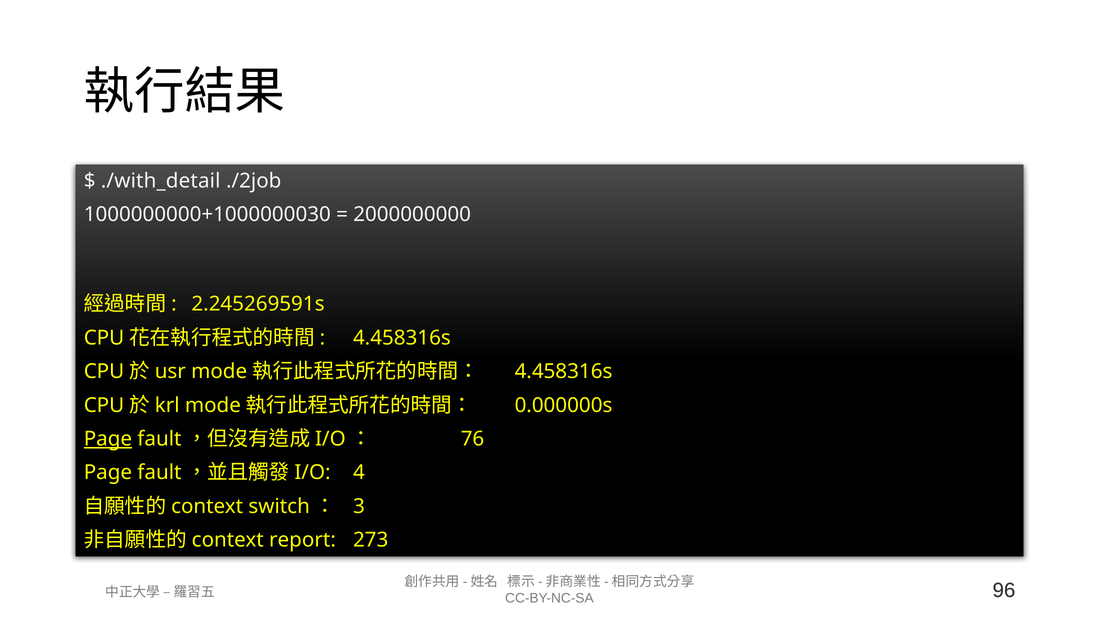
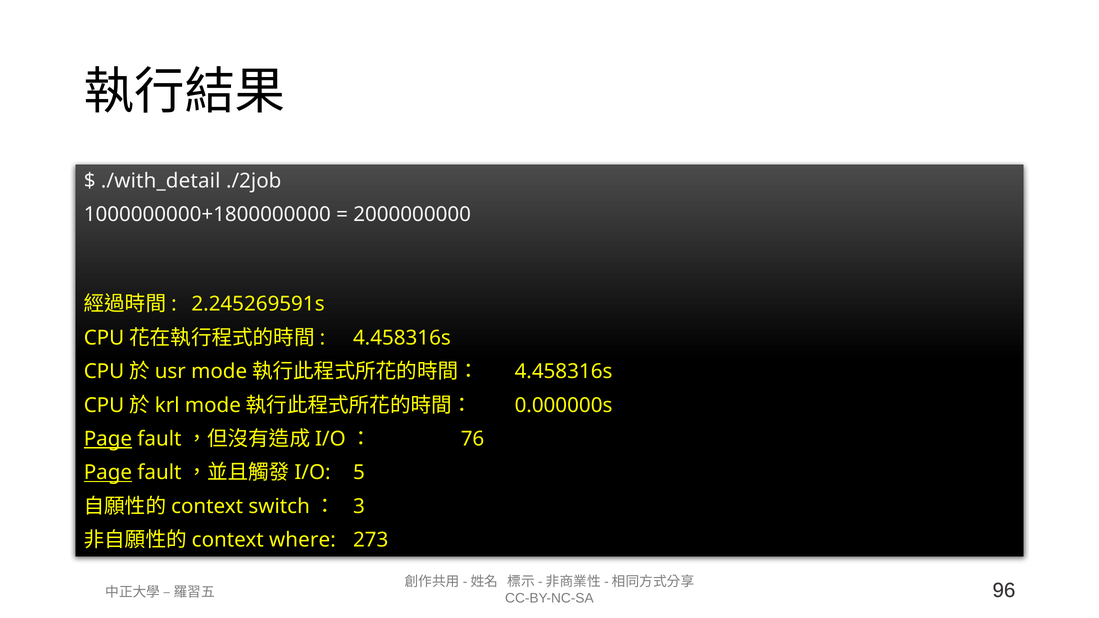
1000000000+1000000030: 1000000000+1000000030 -> 1000000000+1800000000
Page at (108, 473) underline: none -> present
4: 4 -> 5
report: report -> where
